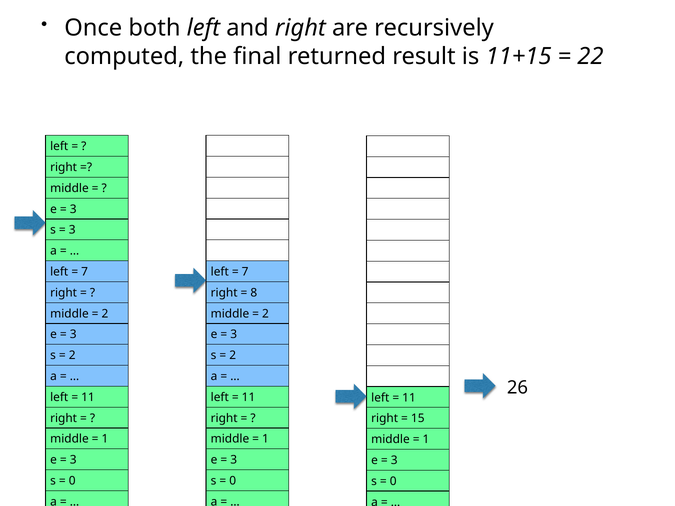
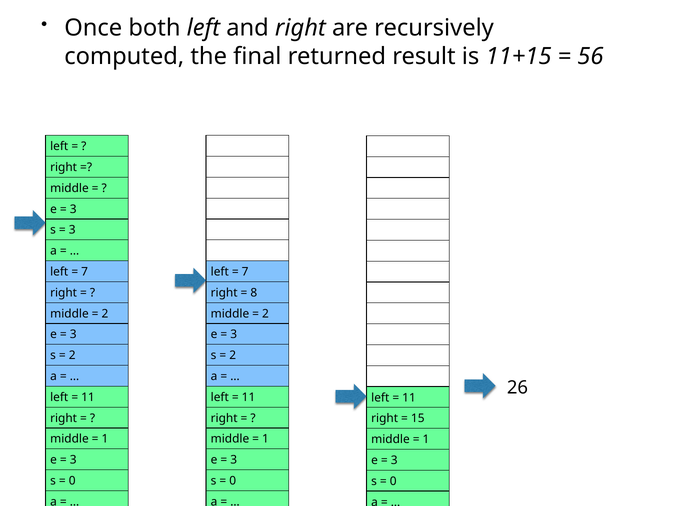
22: 22 -> 56
